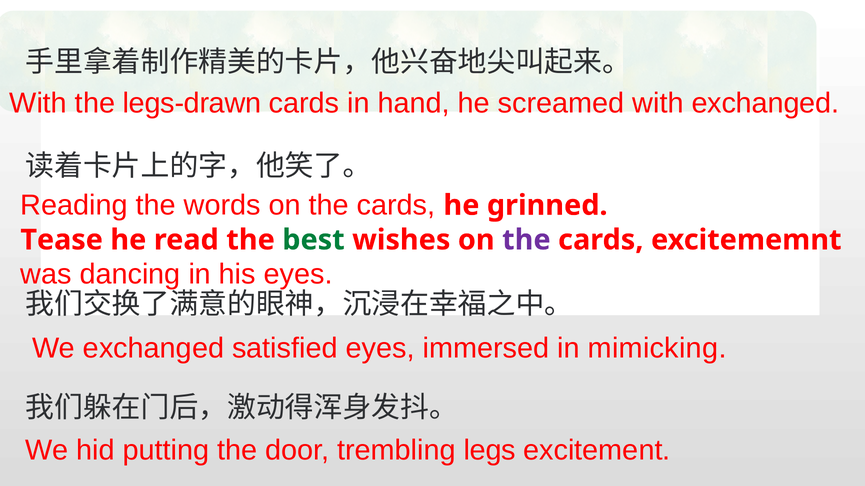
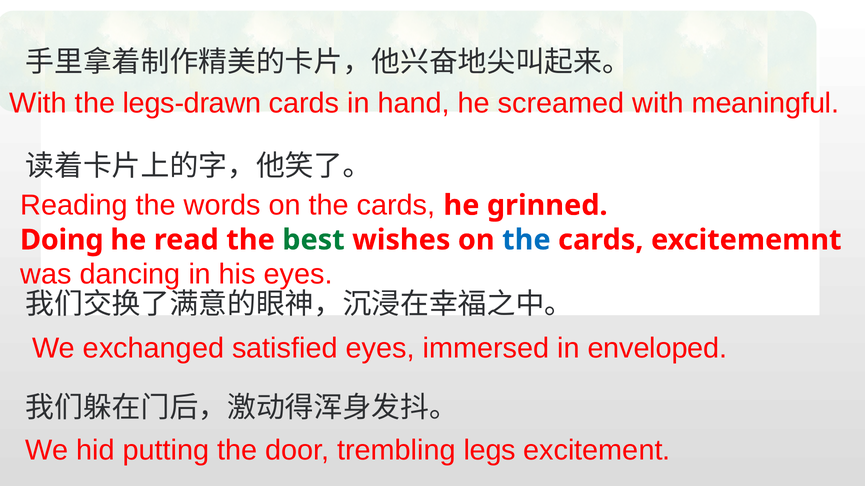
with exchanged: exchanged -> meaningful
Tease: Tease -> Doing
the at (526, 240) colour: purple -> blue
mimicking: mimicking -> enveloped
